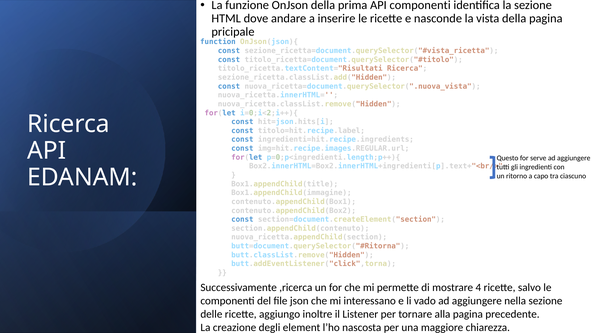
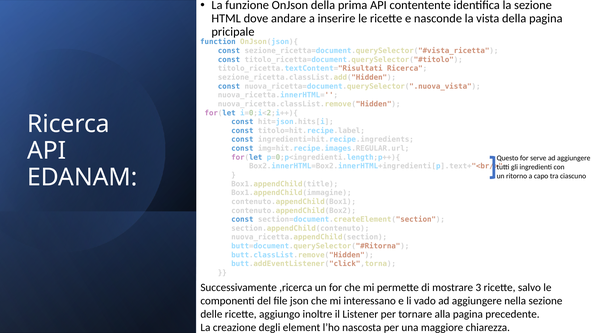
API componenti: componenti -> contentente
4: 4 -> 3
